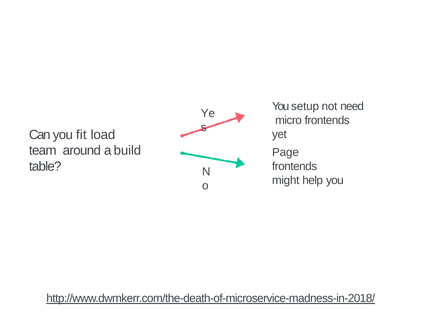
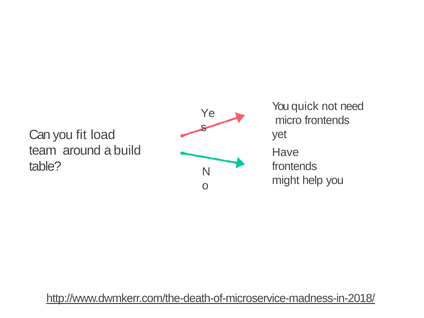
setup: setup -> quick
Page: Page -> Have
